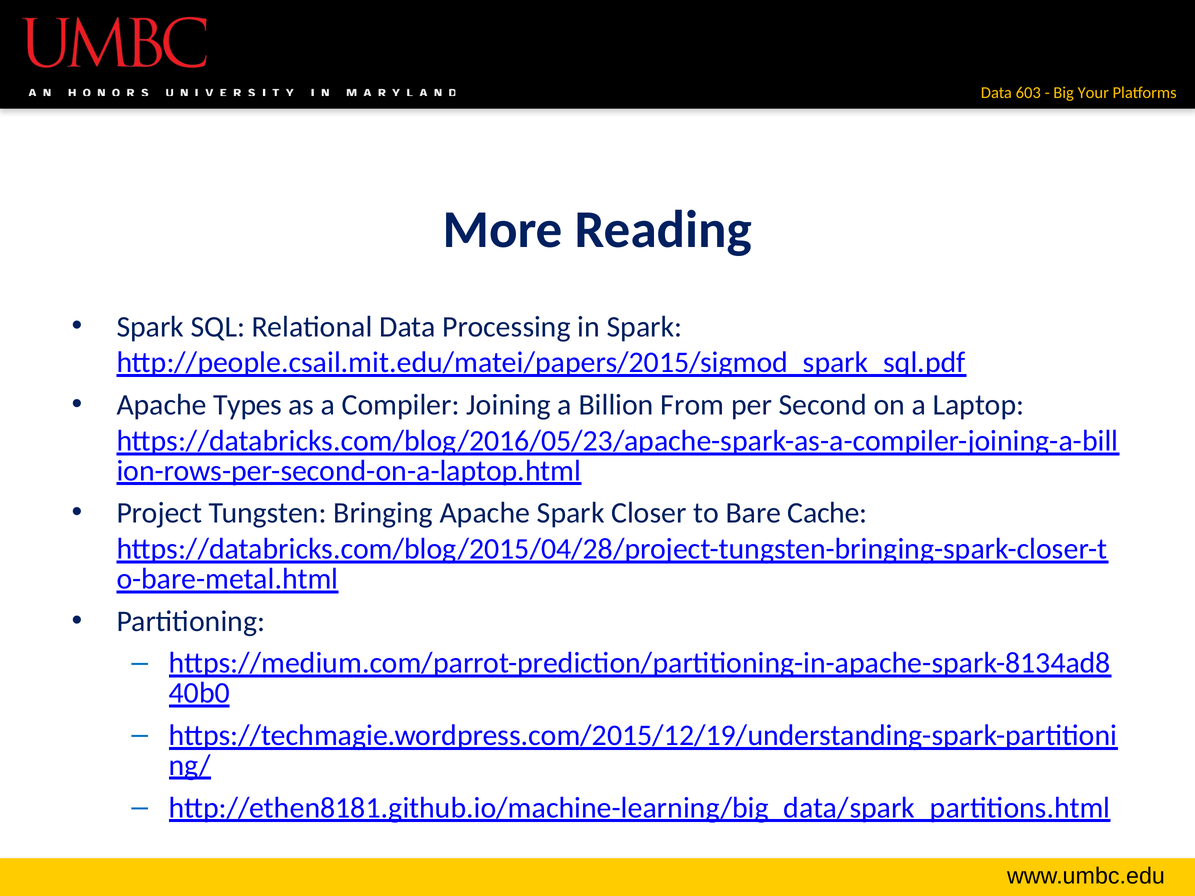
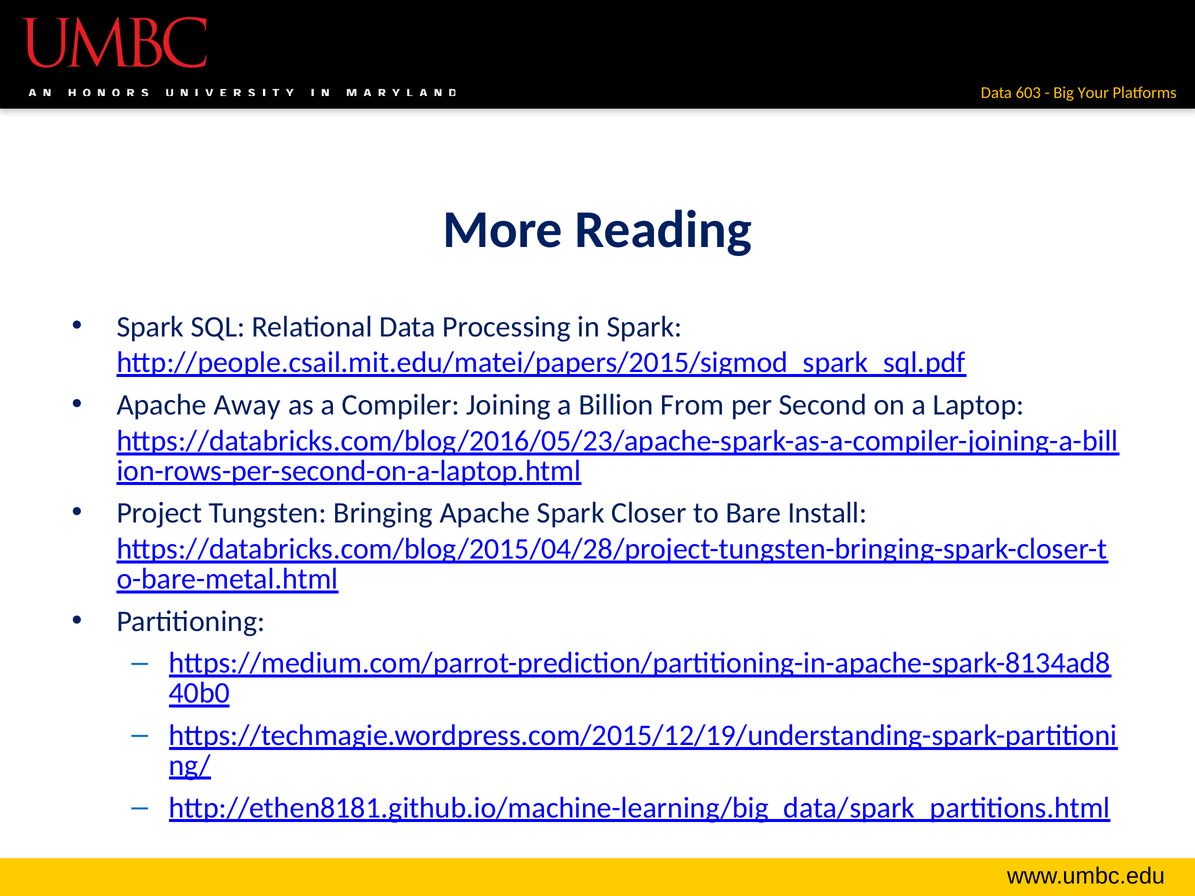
Types: Types -> Away
Cache: Cache -> Install
